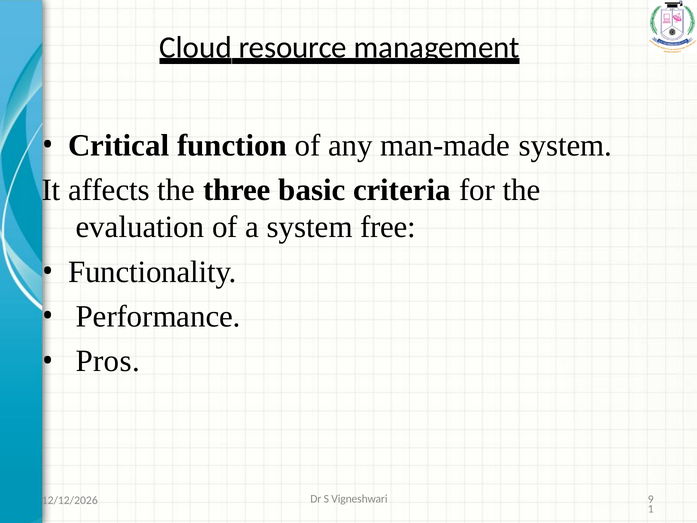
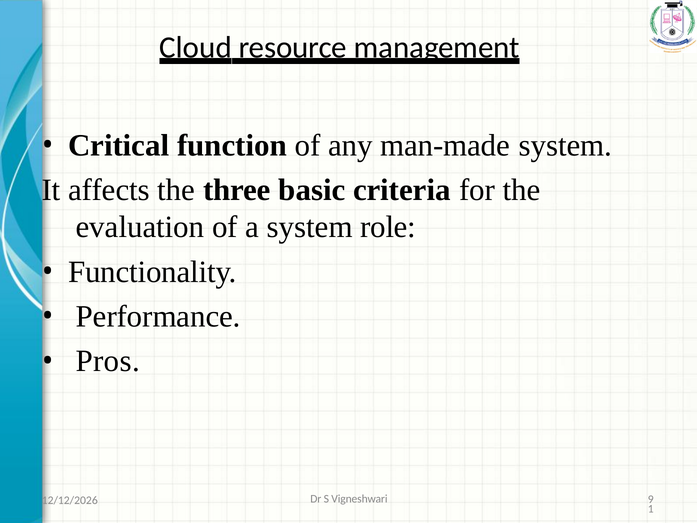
free: free -> role
